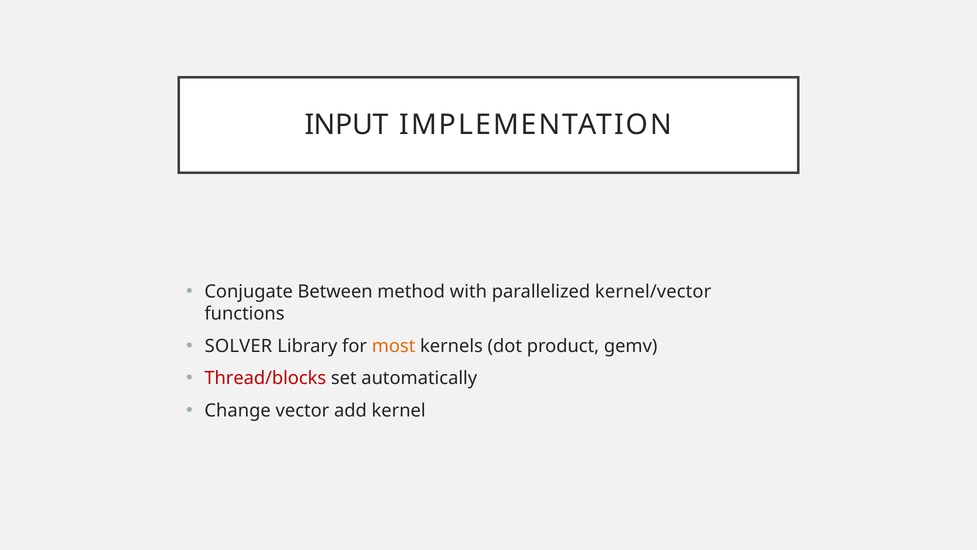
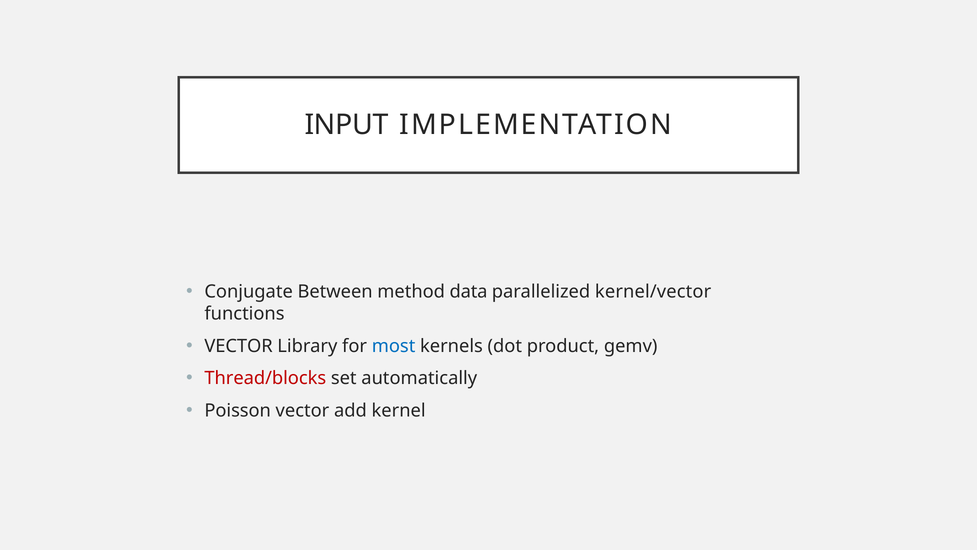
with: with -> data
SOLVER at (238, 346): SOLVER -> VECTOR
most colour: orange -> blue
Change: Change -> Poisson
